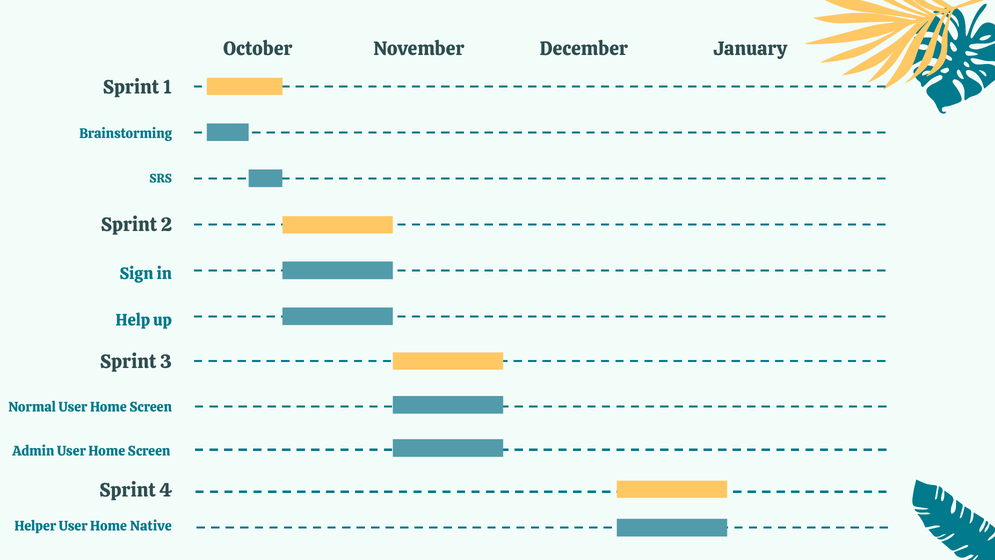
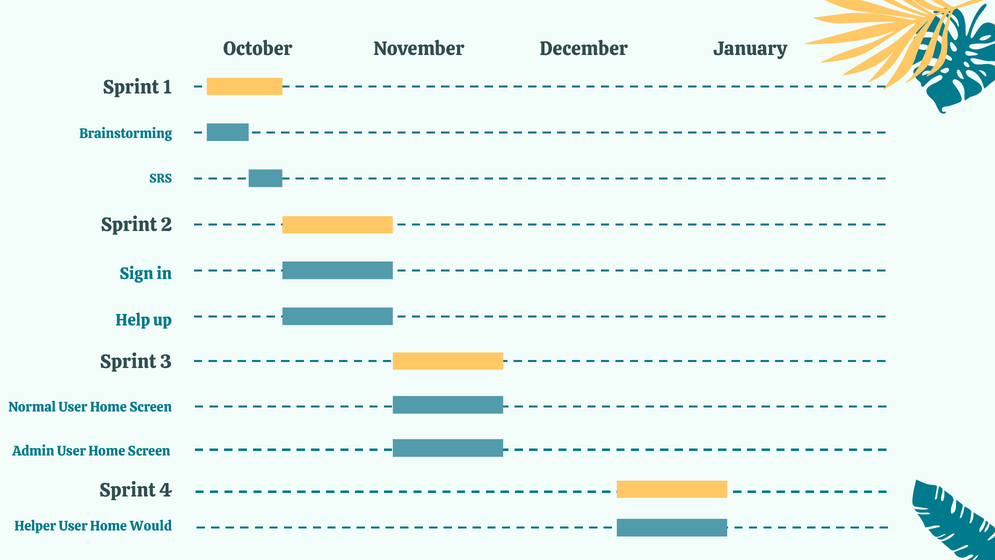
Native: Native -> Would
